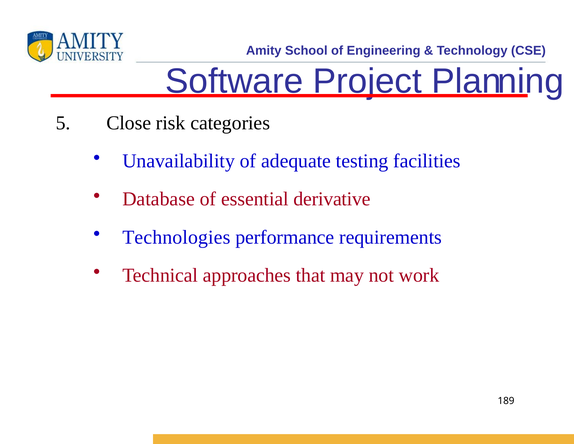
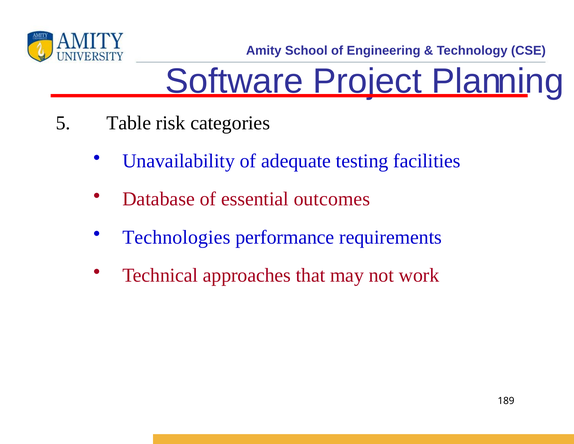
Close: Close -> Table
derivative: derivative -> outcomes
